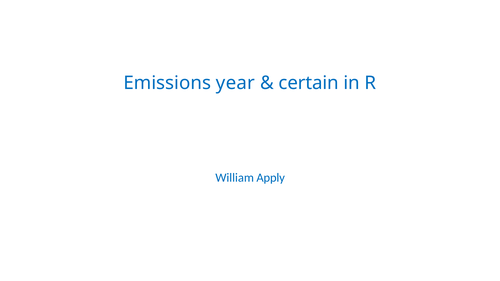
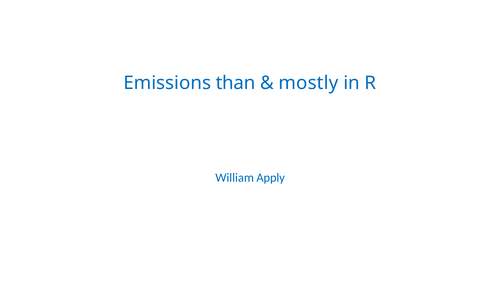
year: year -> than
certain: certain -> mostly
